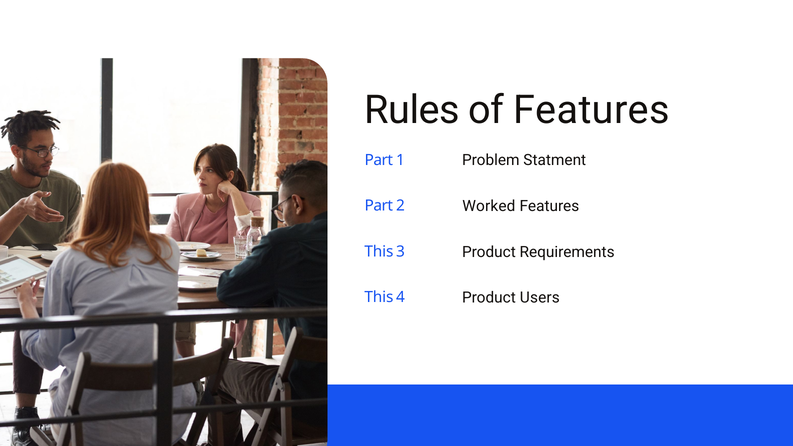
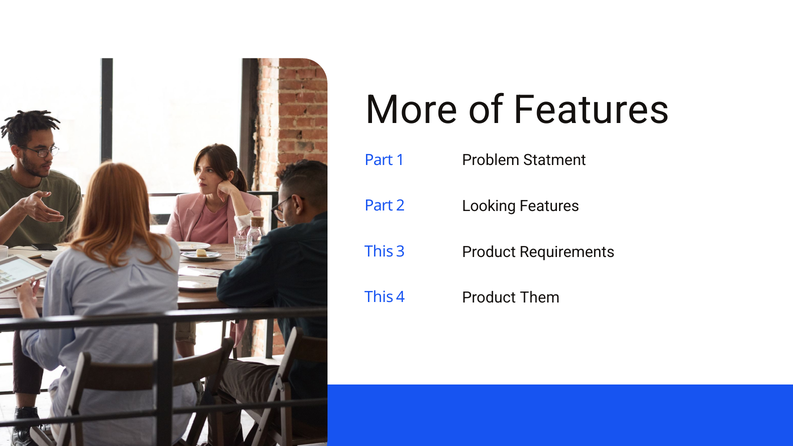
Rules: Rules -> More
Worked: Worked -> Looking
Users: Users -> Them
